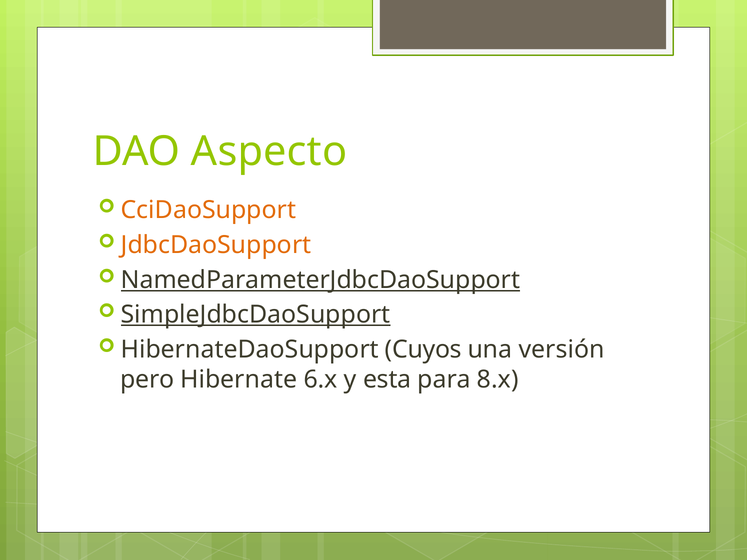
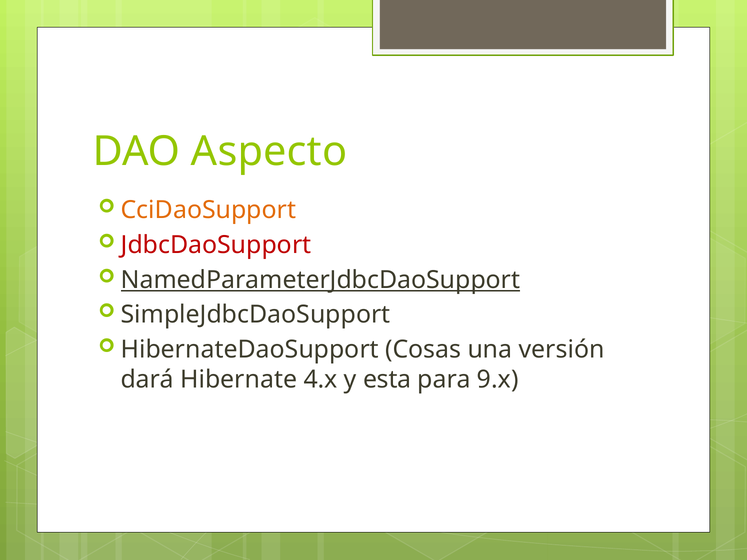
JdbcDaoSupport colour: orange -> red
SimpleJdbcDaoSupport underline: present -> none
Cuyos: Cuyos -> Cosas
pero: pero -> dará
6.x: 6.x -> 4.x
8.x: 8.x -> 9.x
